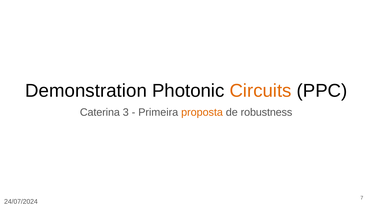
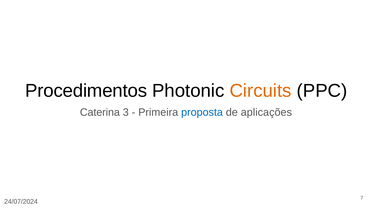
Demonstration: Demonstration -> Procedimentos
proposta colour: orange -> blue
robustness: robustness -> aplicações
